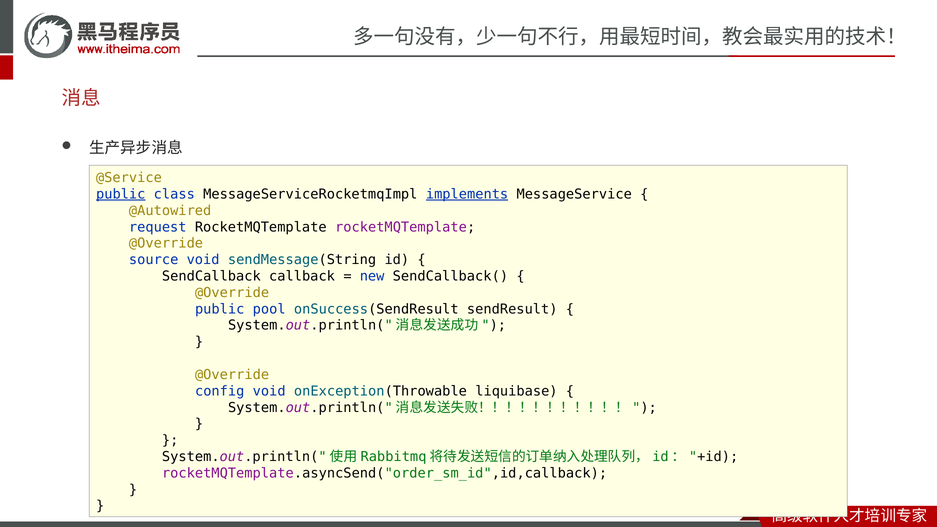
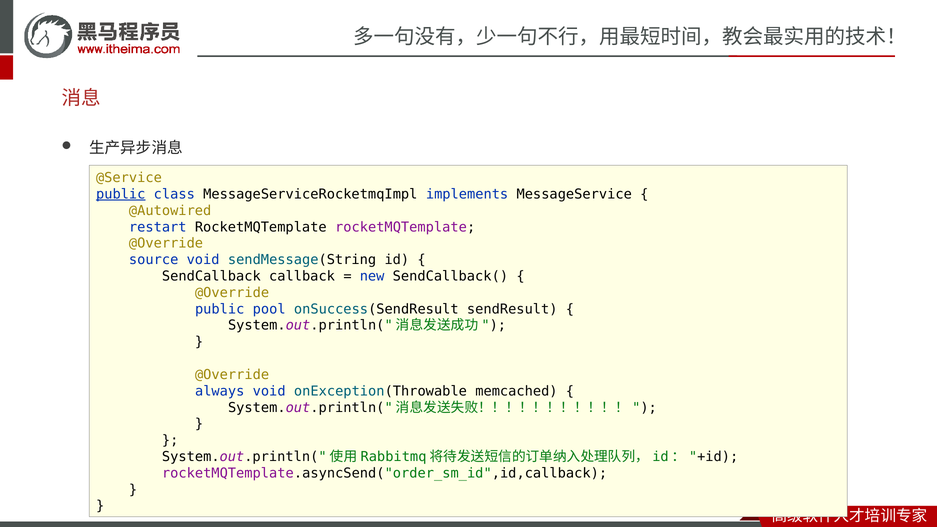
implements underline: present -> none
request: request -> restart
config: config -> always
liquibase: liquibase -> memcached
